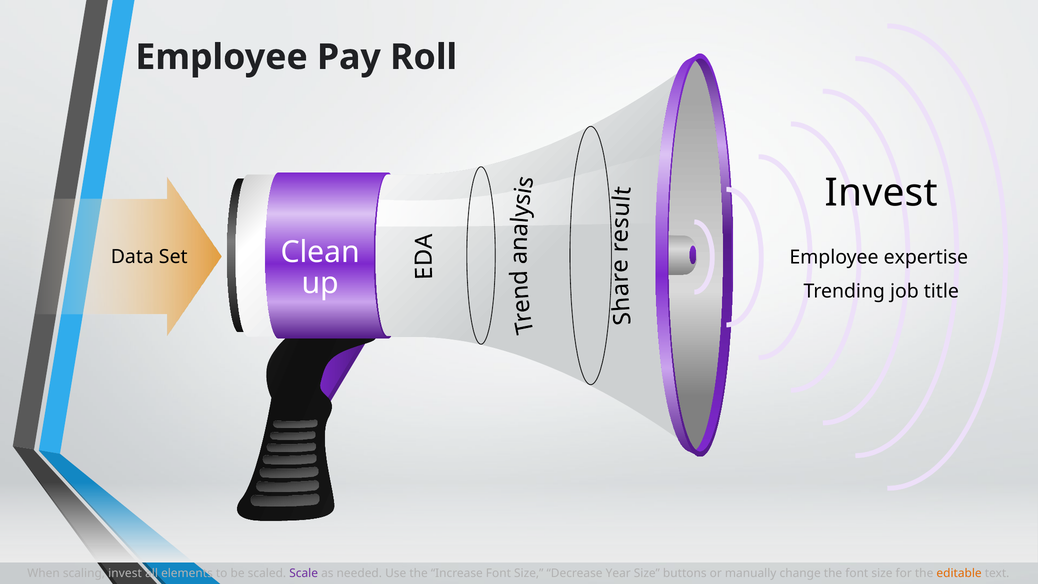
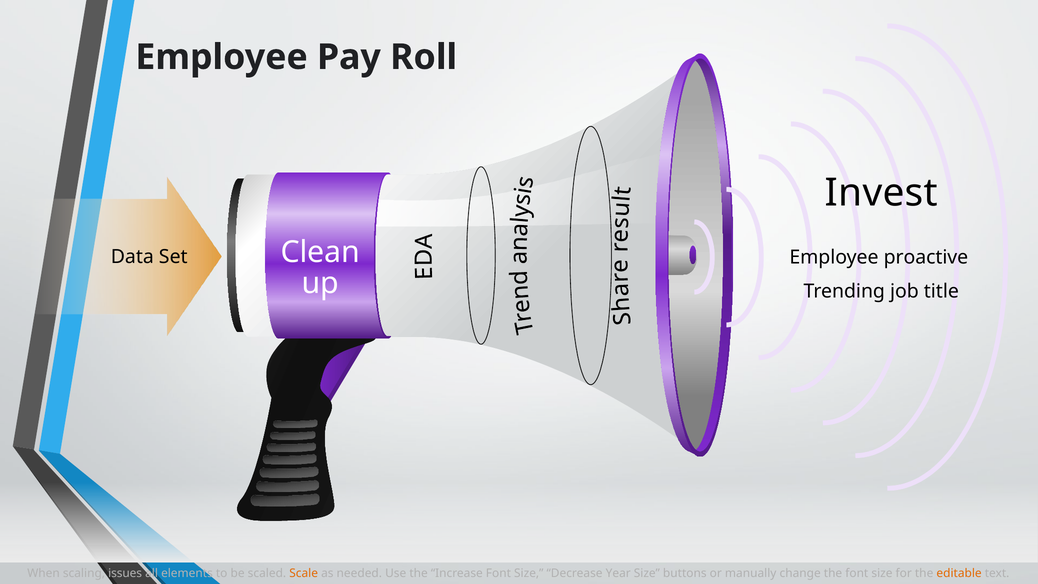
expertise: expertise -> proactive
scaling invest: invest -> issues
Scale colour: purple -> orange
